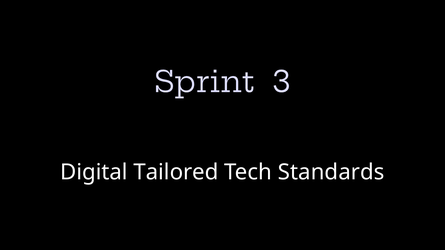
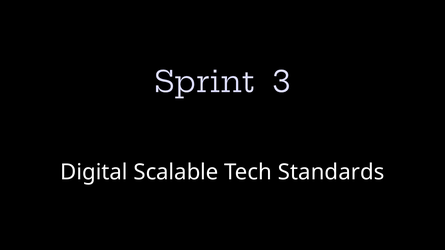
Tailored: Tailored -> Scalable
